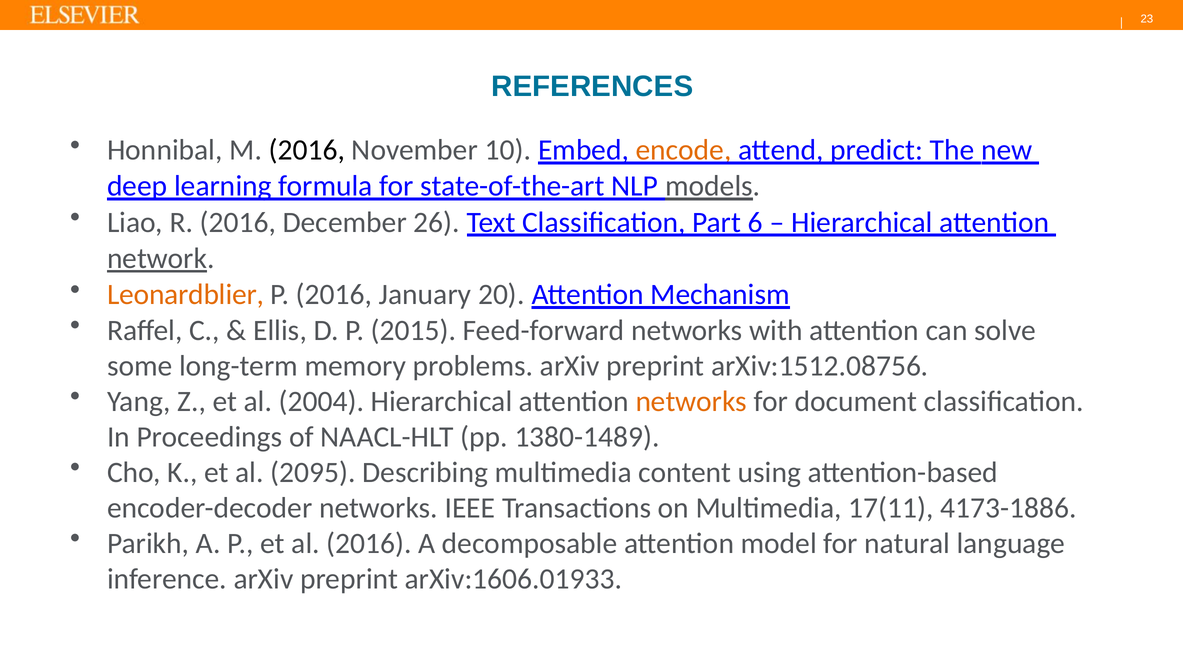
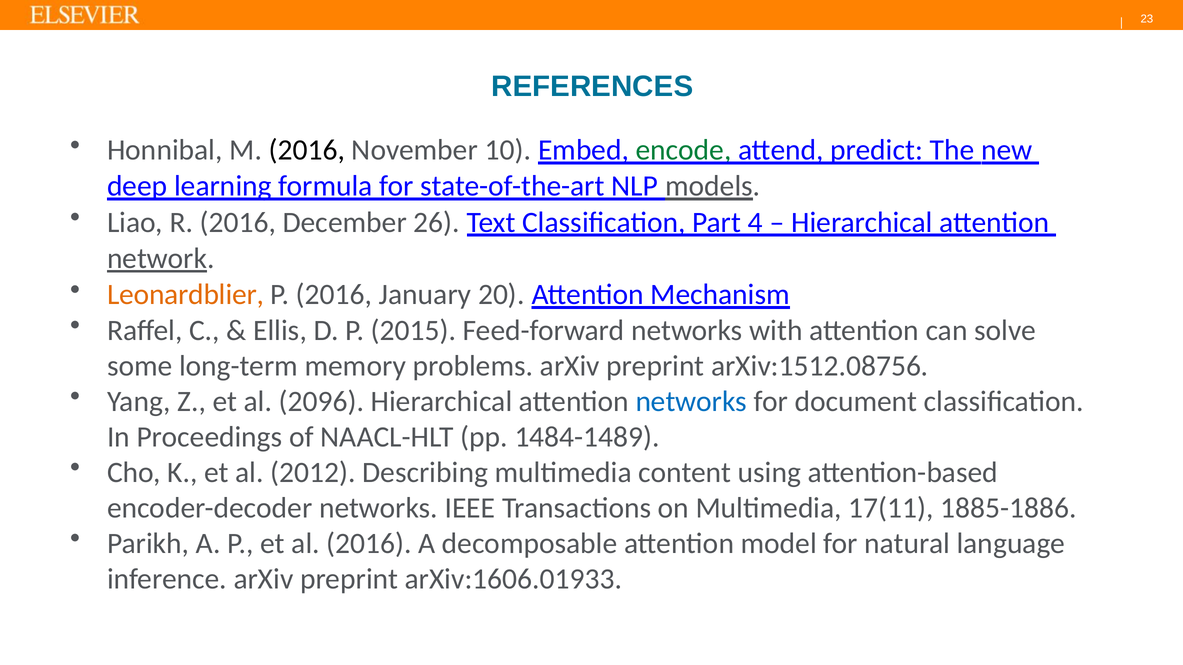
encode colour: orange -> green
6: 6 -> 4
2004: 2004 -> 2096
networks at (691, 402) colour: orange -> blue
1380-1489: 1380-1489 -> 1484-1489
2095: 2095 -> 2012
4173-1886: 4173-1886 -> 1885-1886
